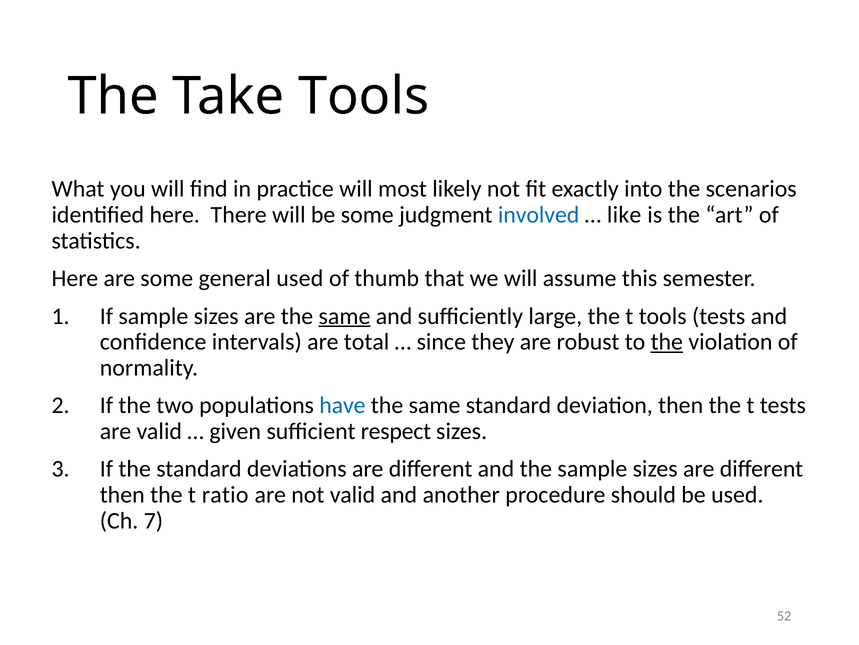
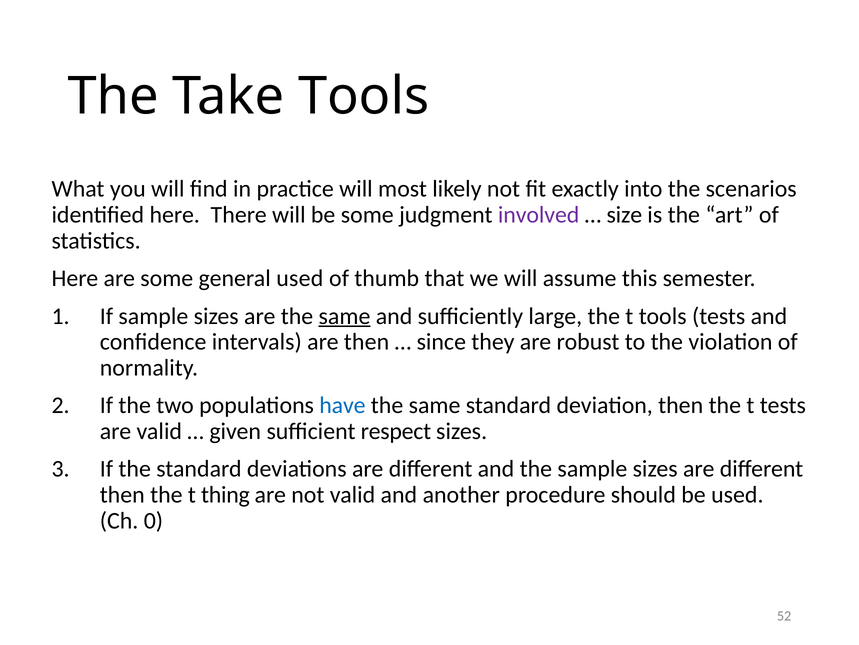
involved colour: blue -> purple
like: like -> size
are total: total -> then
the at (667, 342) underline: present -> none
ratio: ratio -> thing
7: 7 -> 0
